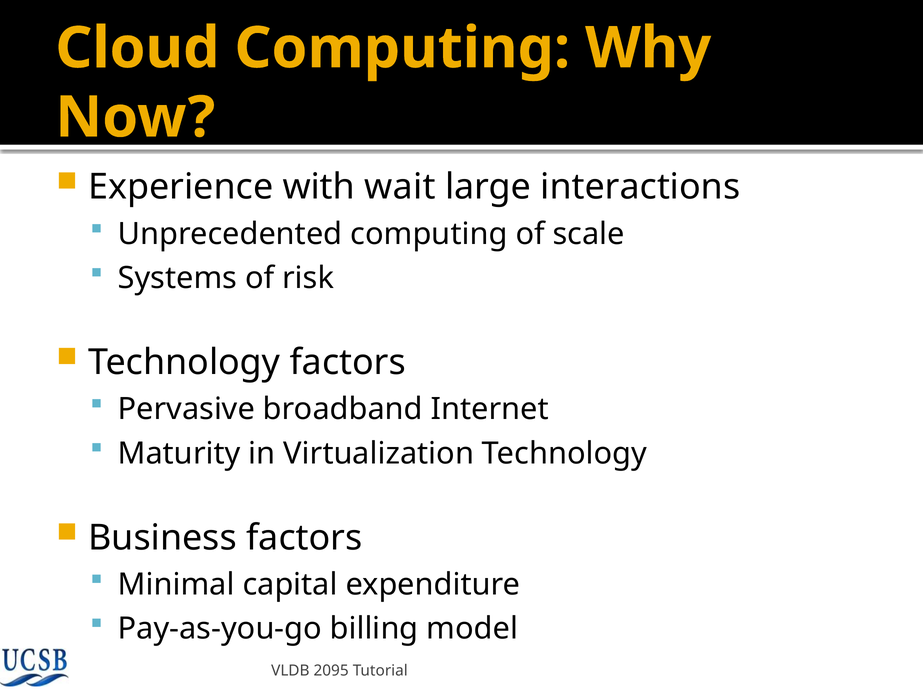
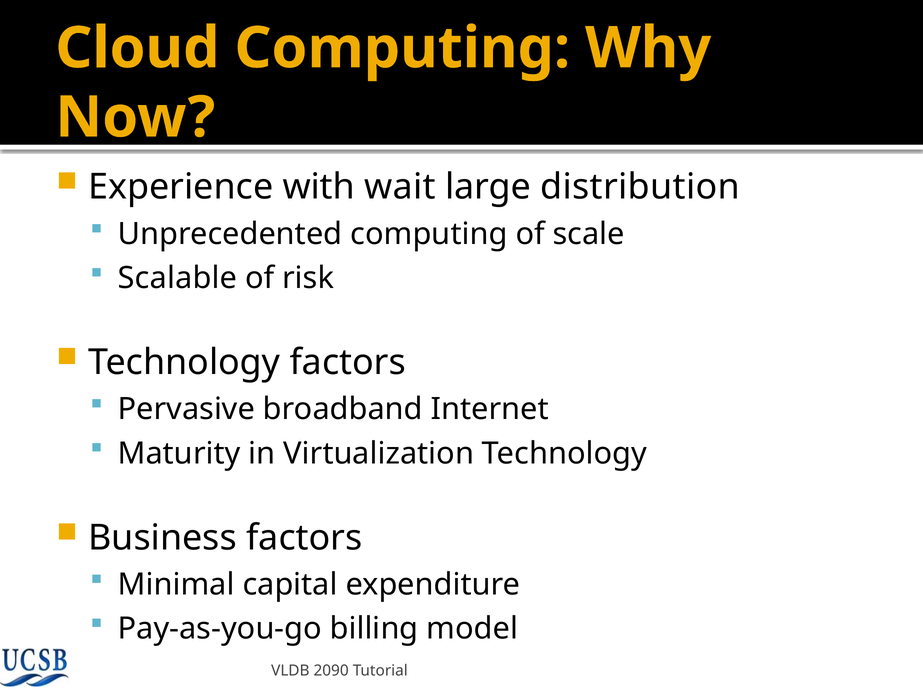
interactions: interactions -> distribution
Systems: Systems -> Scalable
2095: 2095 -> 2090
